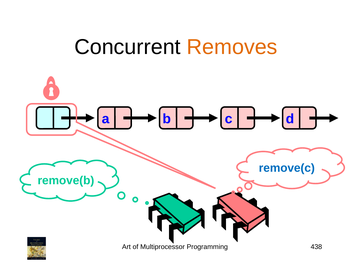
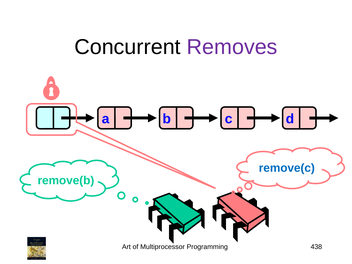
Removes colour: orange -> purple
